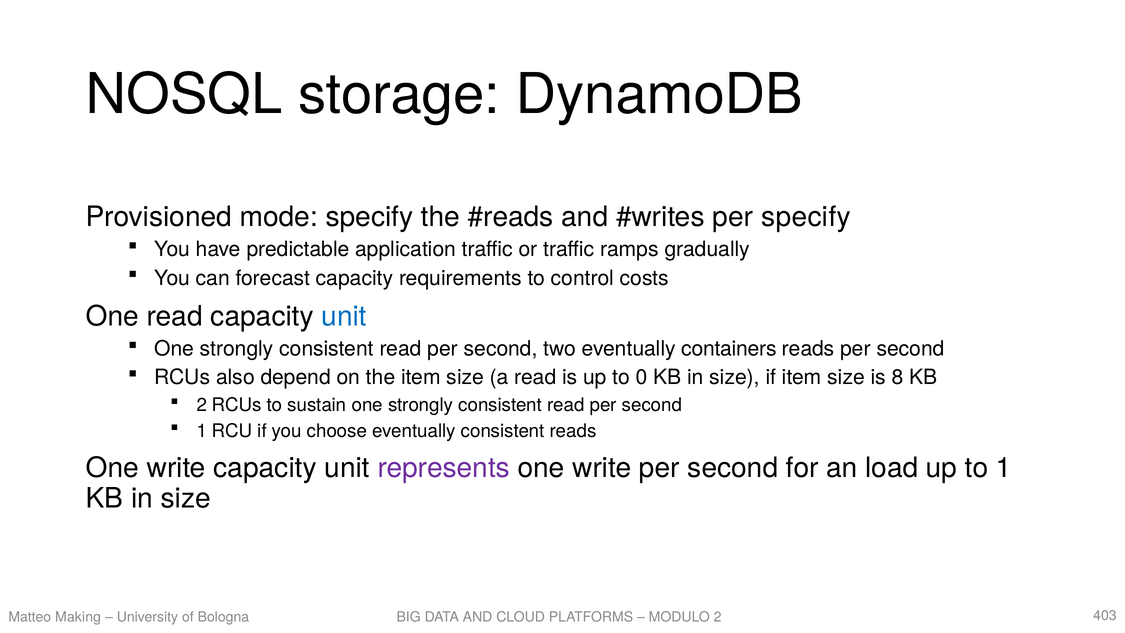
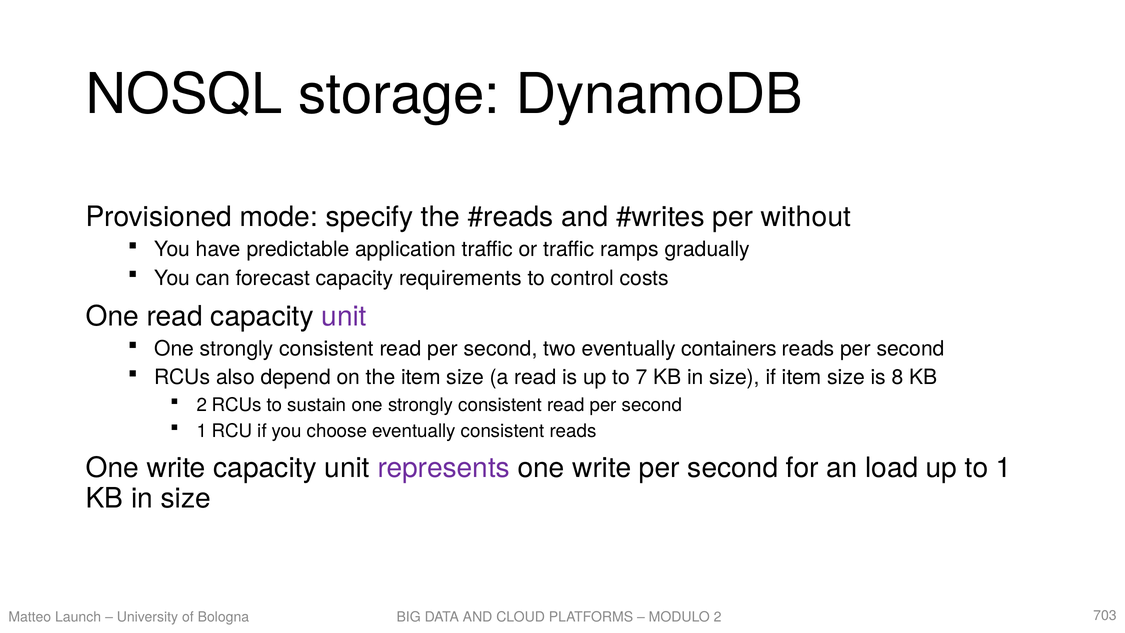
per specify: specify -> without
unit at (344, 316) colour: blue -> purple
0: 0 -> 7
Making: Making -> Launch
403: 403 -> 703
